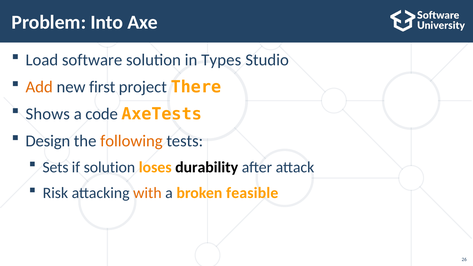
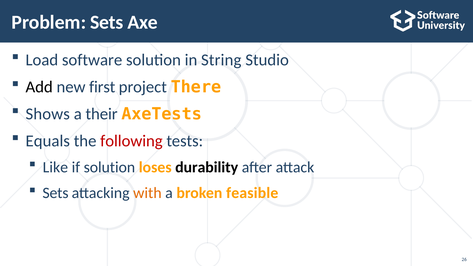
Problem Into: Into -> Sets
Types: Types -> String
Add colour: orange -> black
code: code -> their
Design: Design -> Equals
following colour: orange -> red
Sets: Sets -> Like
Risk at (55, 193): Risk -> Sets
